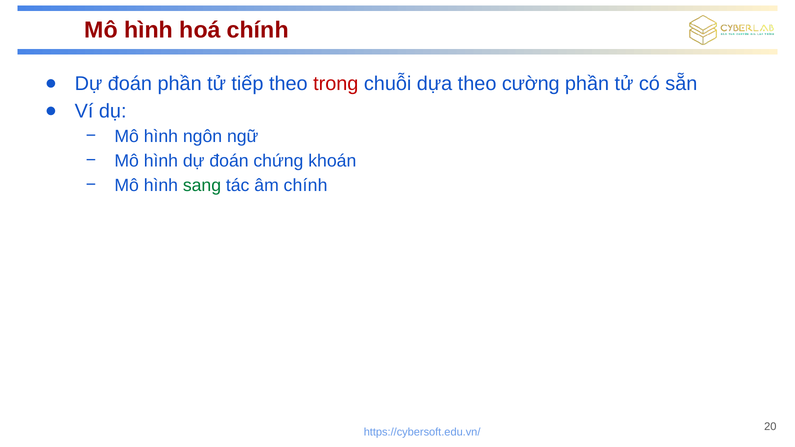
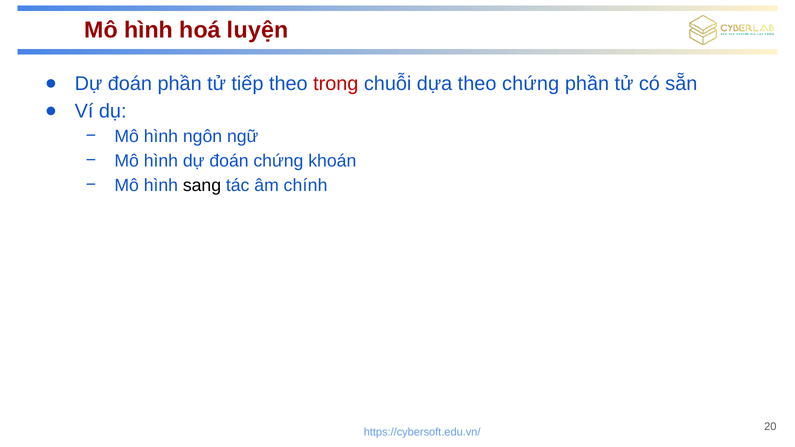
hoá chính: chính -> luyện
theo cường: cường -> chứng
sang colour: green -> black
